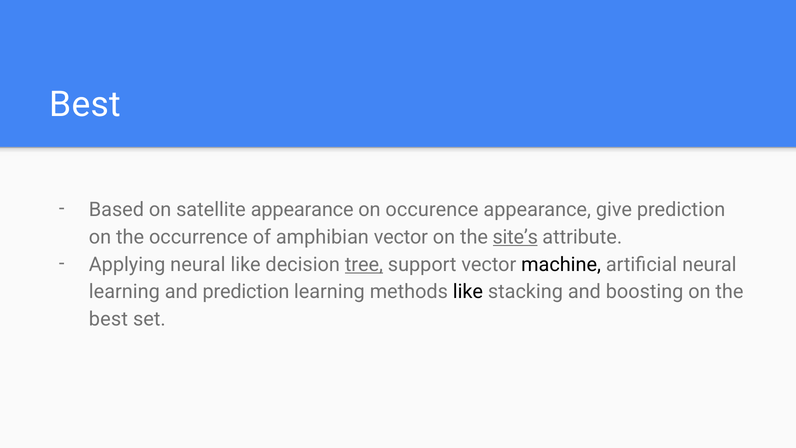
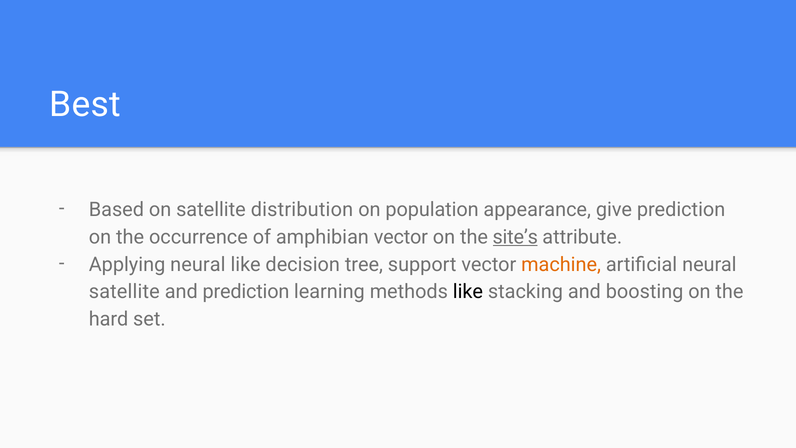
satellite appearance: appearance -> distribution
occurence: occurence -> population
tree underline: present -> none
machine colour: black -> orange
learning at (124, 292): learning -> satellite
best at (108, 319): best -> hard
